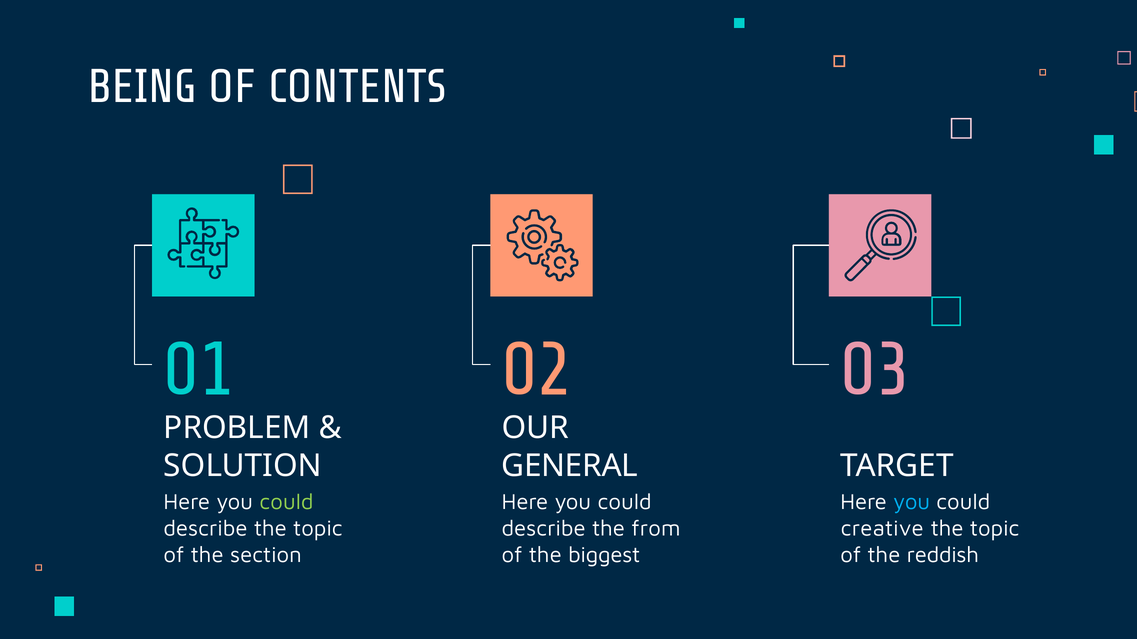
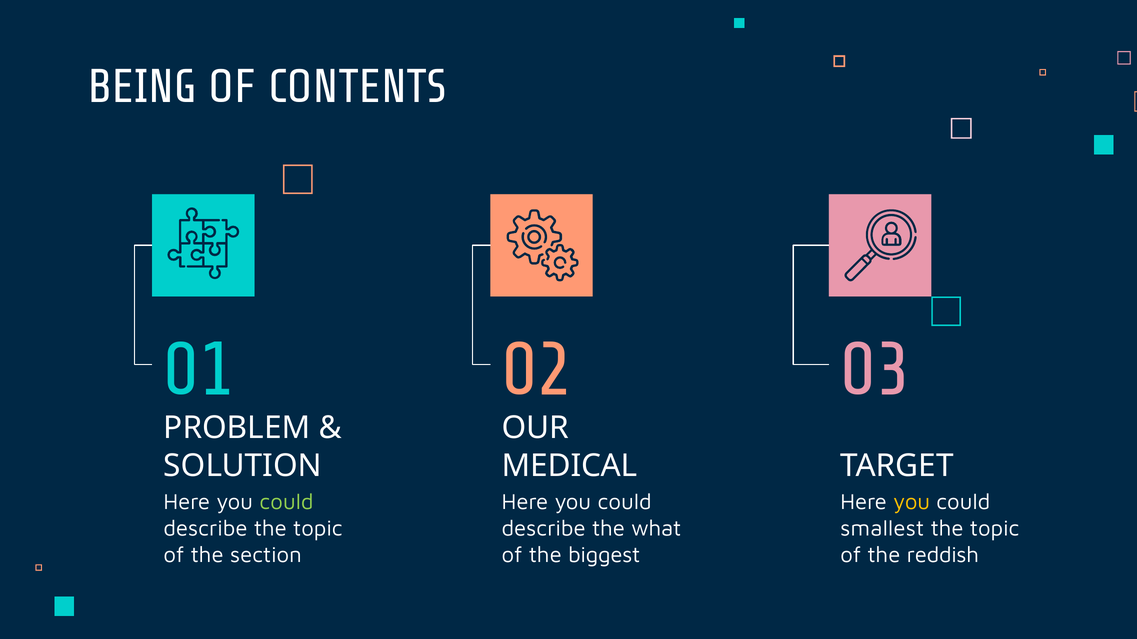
GENERAL: GENERAL -> MEDICAL
you at (912, 502) colour: light blue -> yellow
from: from -> what
creative: creative -> smallest
